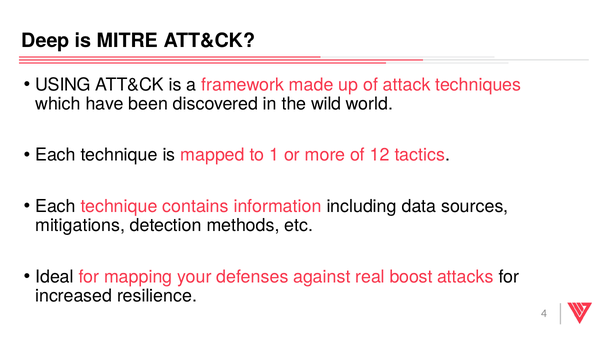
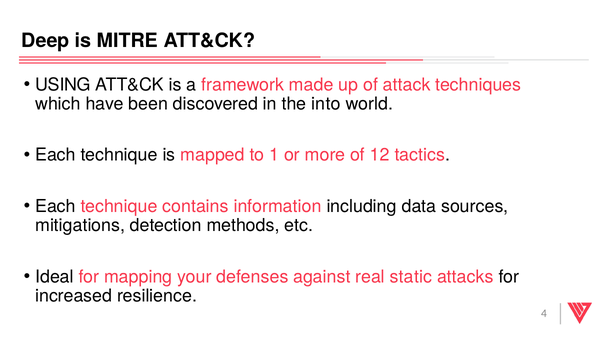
wild: wild -> into
boost: boost -> static
